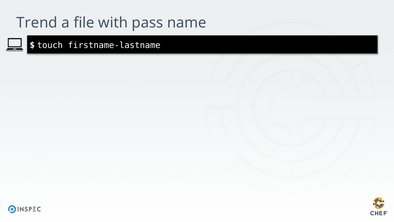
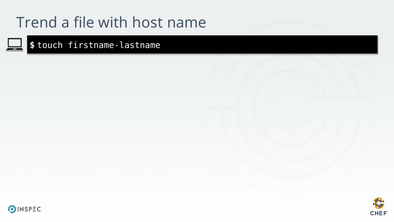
pass: pass -> host
